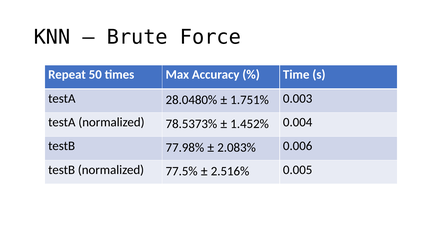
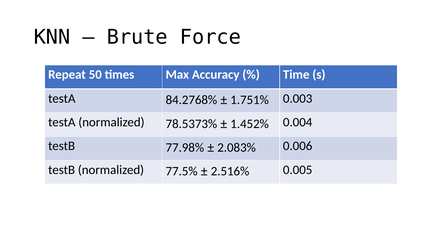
28.0480%: 28.0480% -> 84.2768%
